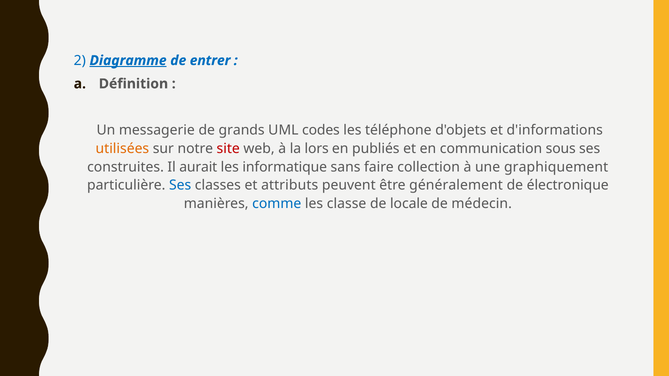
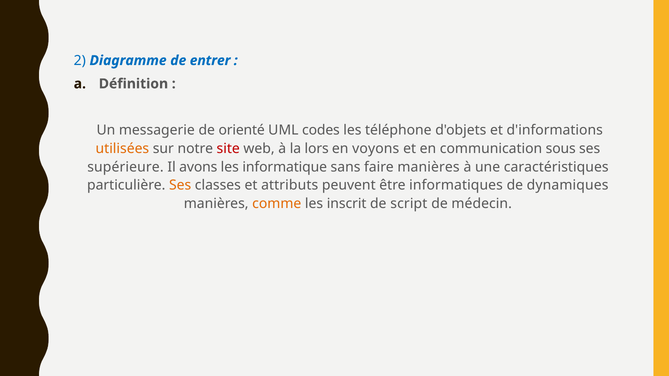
Diagramme underline: present -> none
grands: grands -> orienté
publiés: publiés -> voyons
construites: construites -> supérieure
aurait: aurait -> avons
faire collection: collection -> manières
graphiquement: graphiquement -> caractéristiques
Ses at (180, 186) colour: blue -> orange
généralement: généralement -> informatiques
électronique: électronique -> dynamiques
comme colour: blue -> orange
classe: classe -> inscrit
locale: locale -> script
